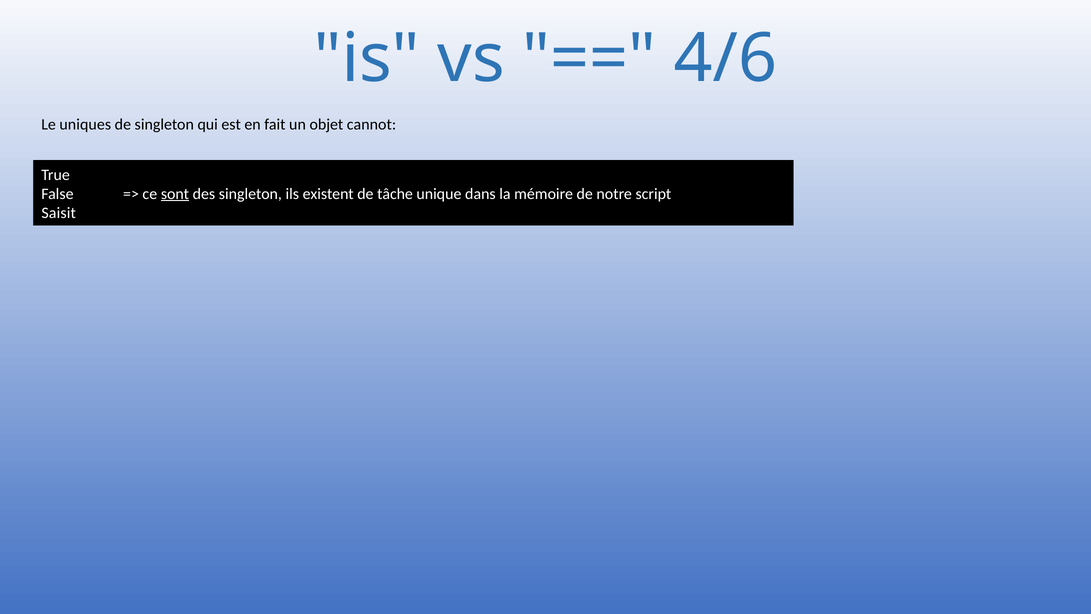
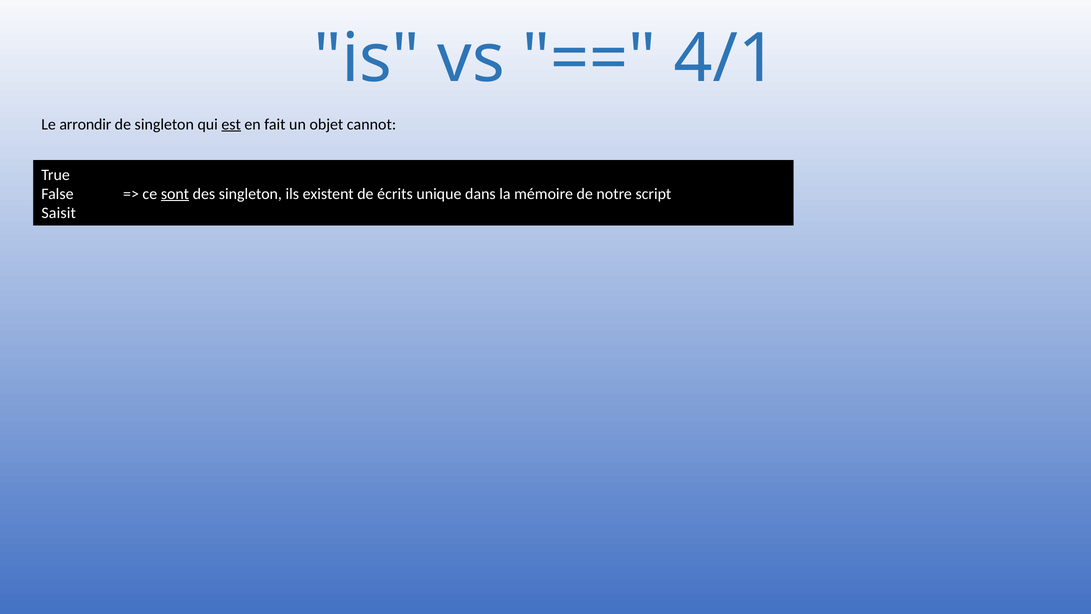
4/6: 4/6 -> 4/1
uniques: uniques -> arrondir
est underline: none -> present
tâche: tâche -> écrits
